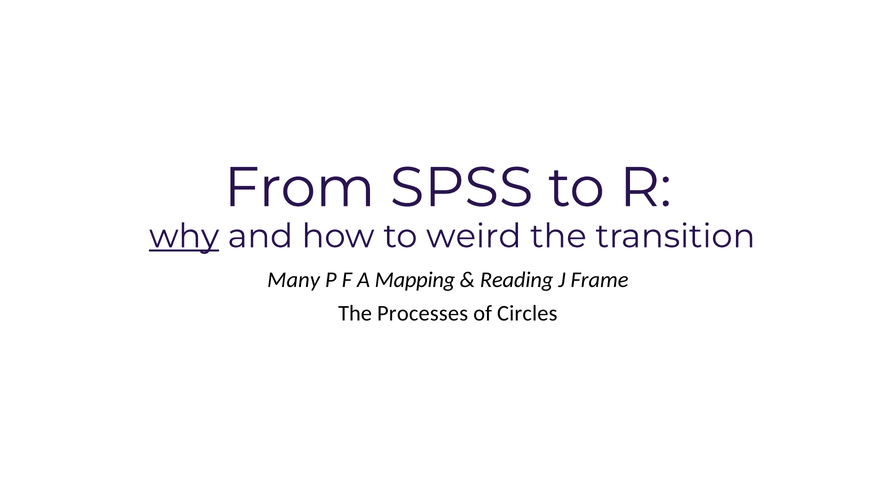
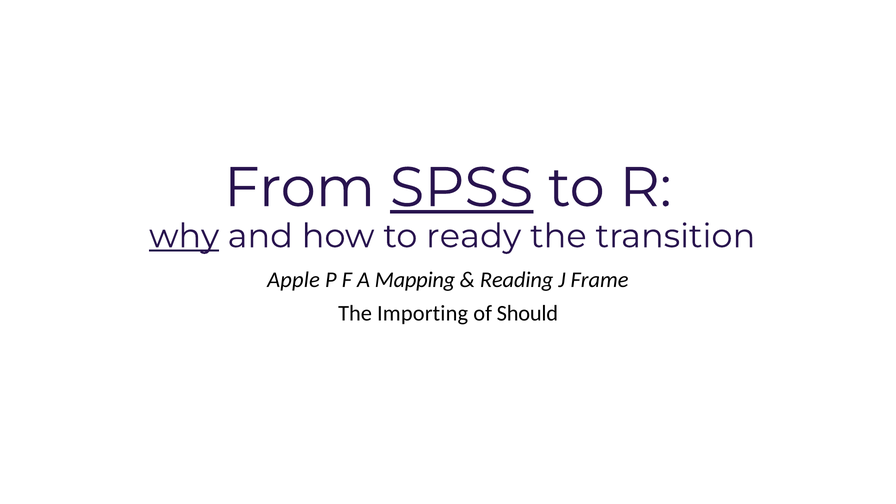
SPSS underline: none -> present
weird: weird -> ready
Many: Many -> Apple
Processes: Processes -> Importing
Circles: Circles -> Should
